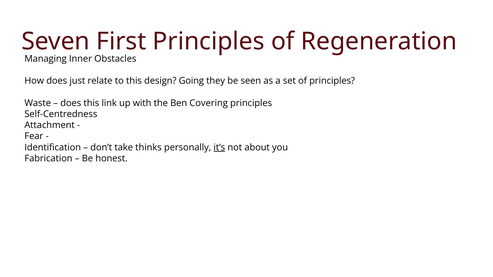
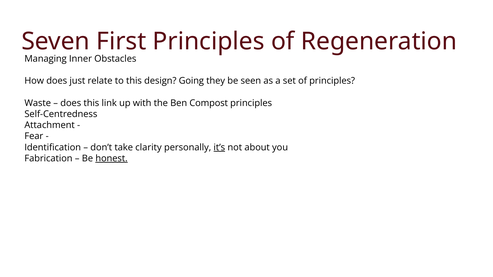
Covering: Covering -> Compost
thinks: thinks -> clarity
honest underline: none -> present
